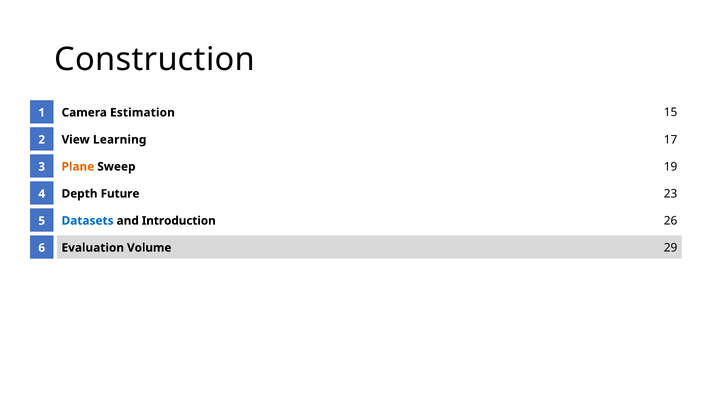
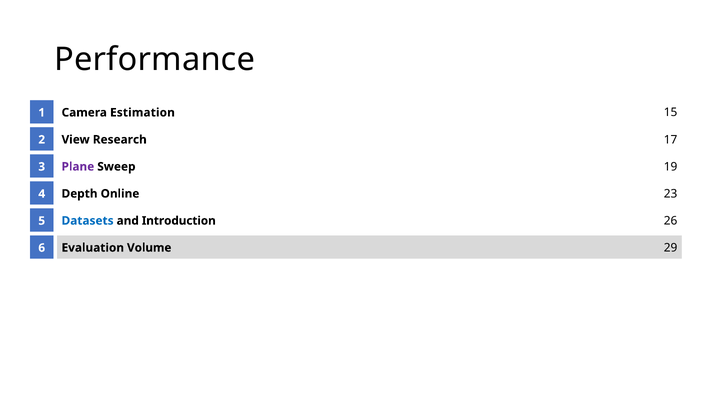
Construction: Construction -> Performance
Learning: Learning -> Research
Plane colour: orange -> purple
Future: Future -> Online
